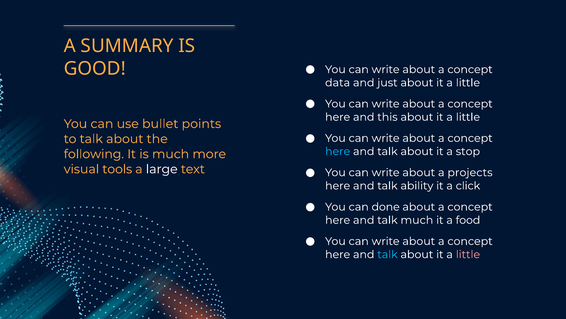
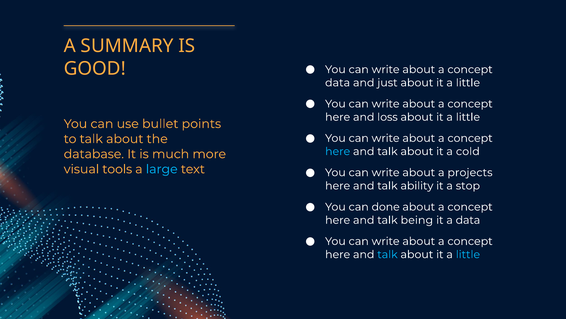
this: this -> loss
stop: stop -> cold
following: following -> database
large colour: white -> light blue
click: click -> stop
talk much: much -> being
a food: food -> data
little at (468, 254) colour: pink -> light blue
